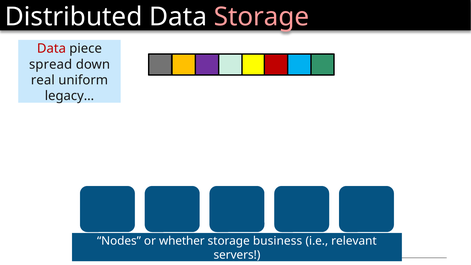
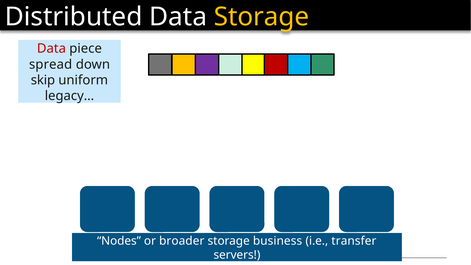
Storage at (262, 17) colour: pink -> yellow
real: real -> skip
whether: whether -> broader
relevant: relevant -> transfer
